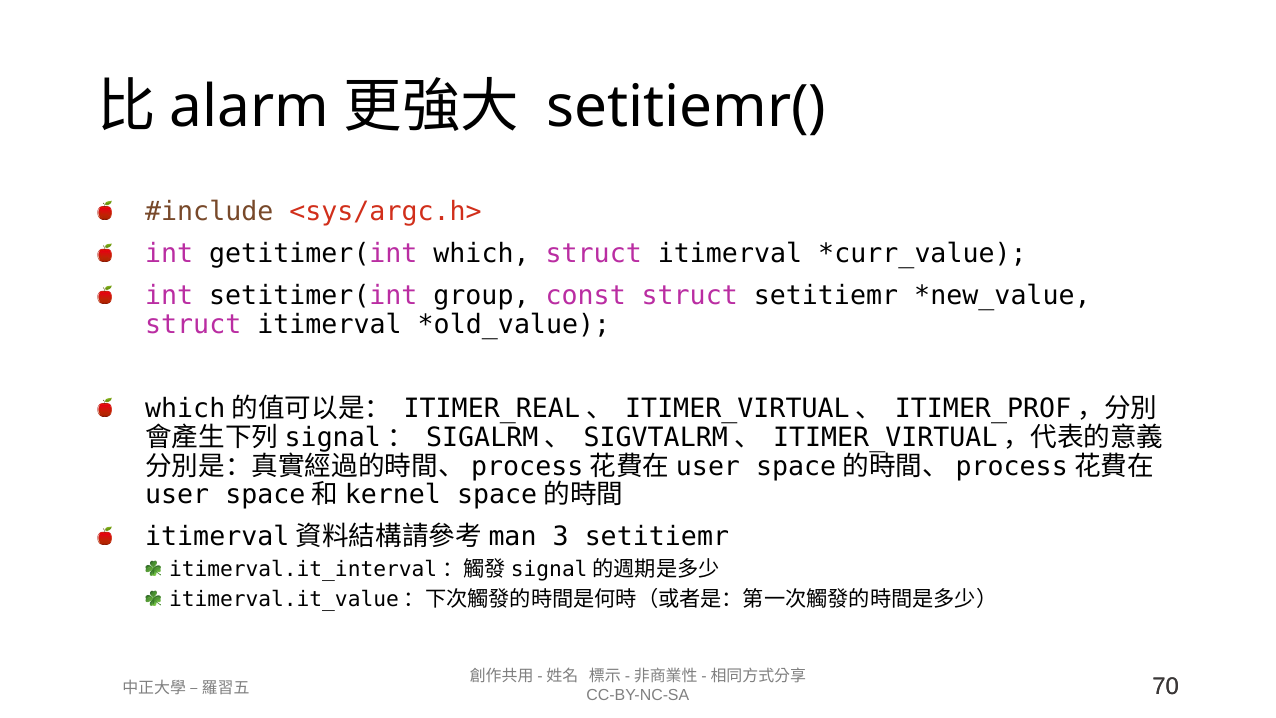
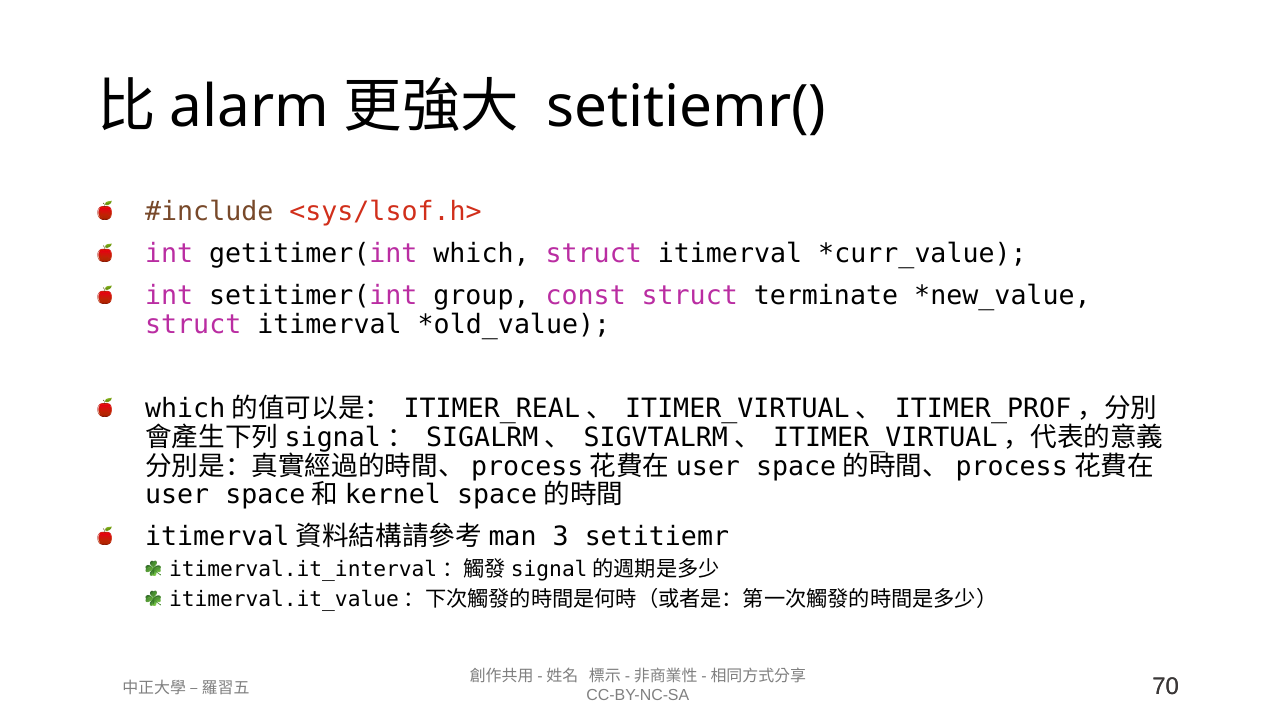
<sys/argc.h>: <sys/argc.h> -> <sys/lsof.h>
struct setitiemr: setitiemr -> terminate
